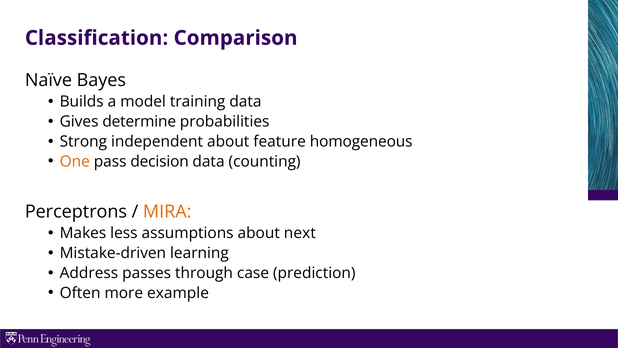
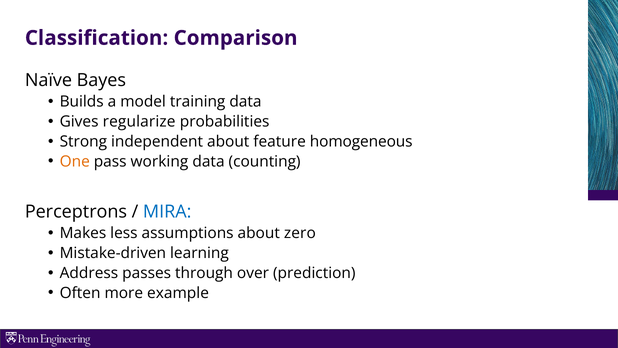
determine: determine -> regularize
decision: decision -> working
MIRA colour: orange -> blue
next: next -> zero
case: case -> over
